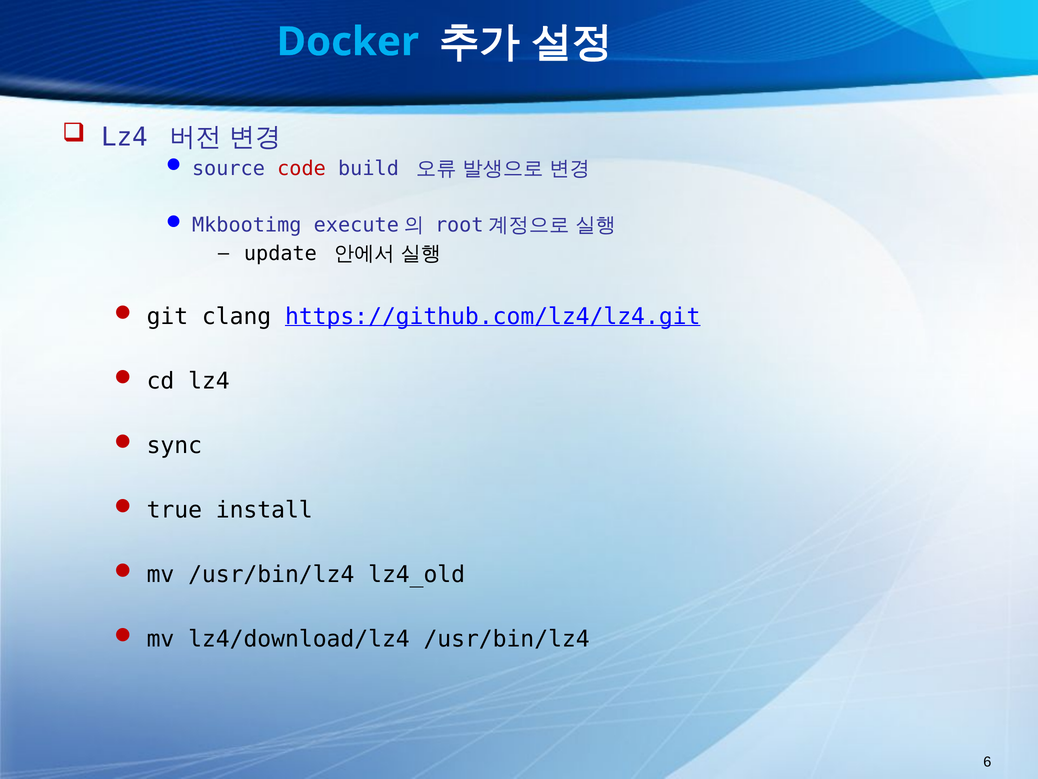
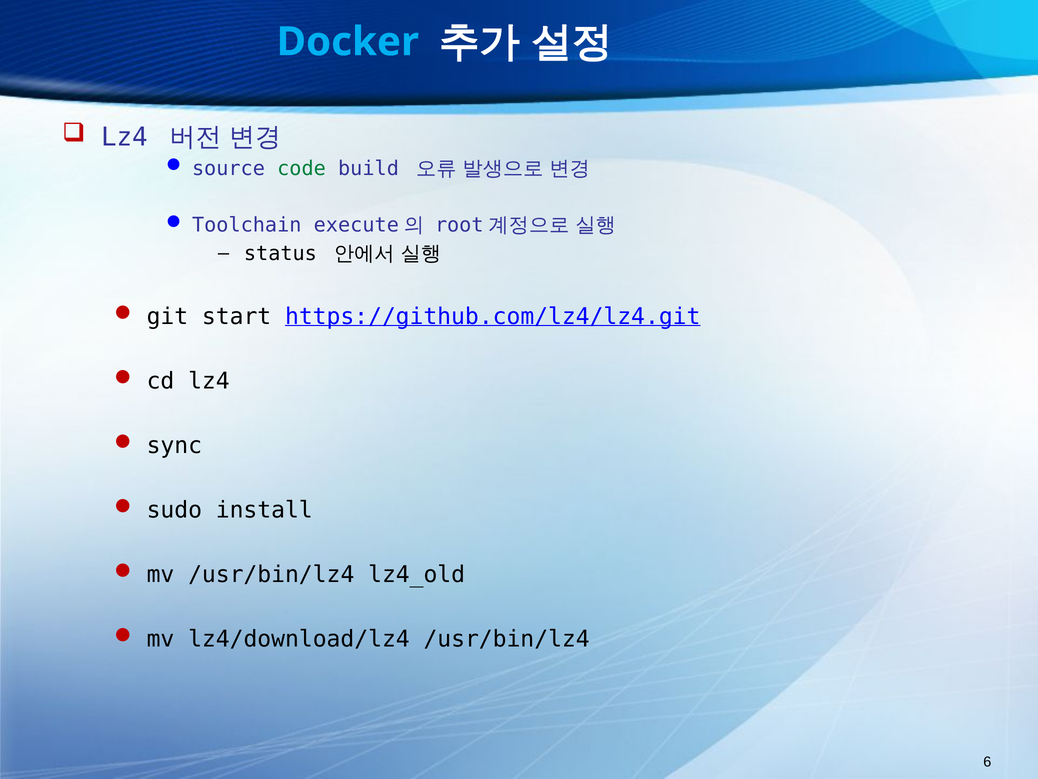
code colour: red -> green
Mkbootimg: Mkbootimg -> Toolchain
update: update -> status
clang: clang -> start
true: true -> sudo
